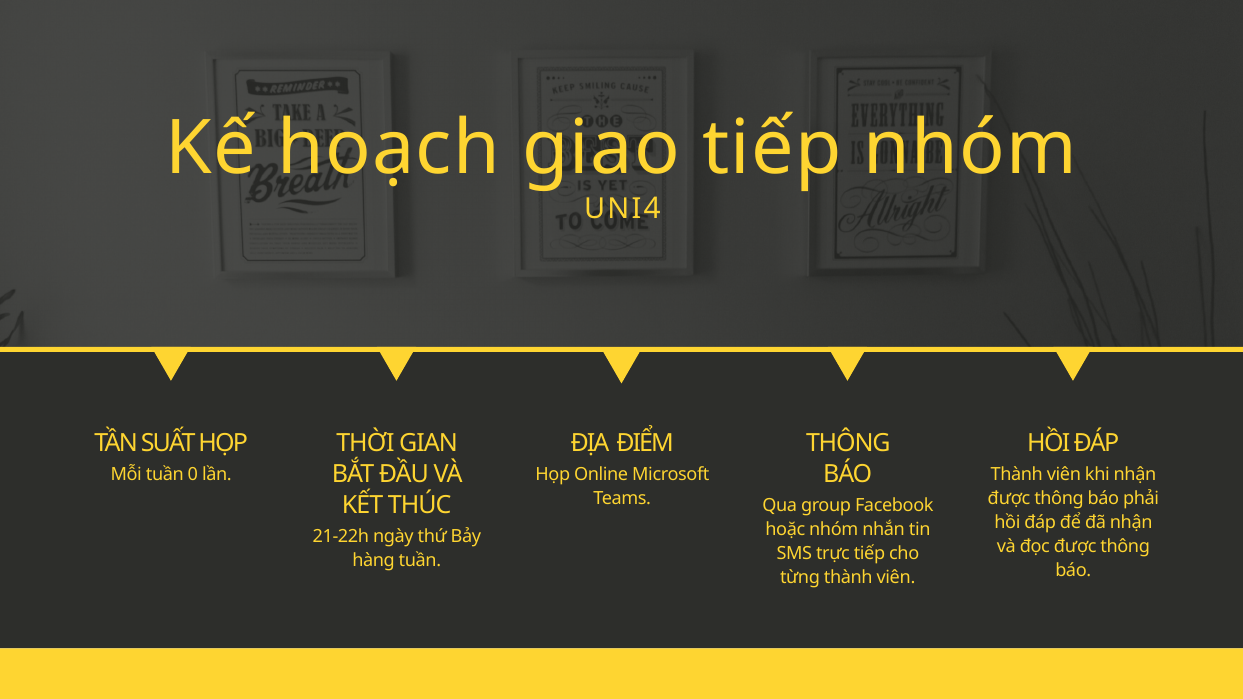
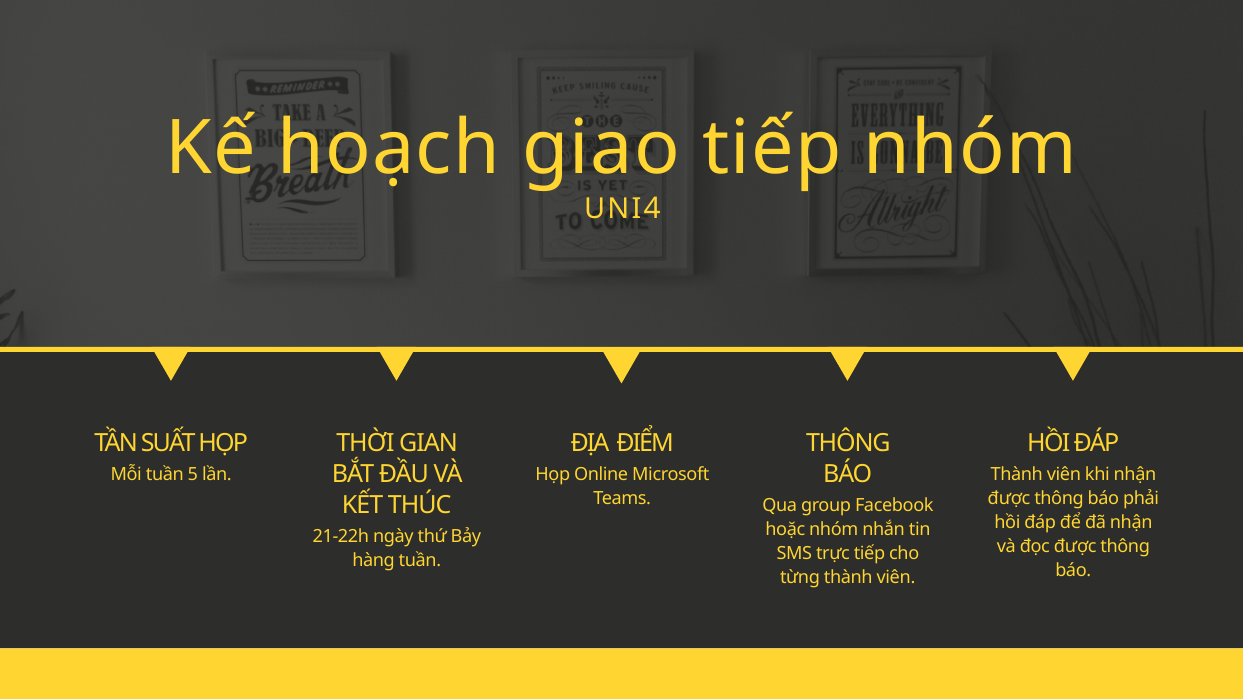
0: 0 -> 5
